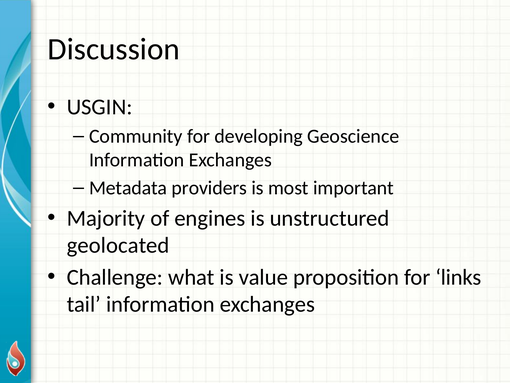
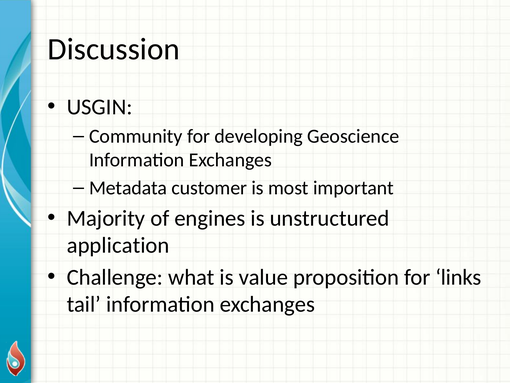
providers: providers -> customer
geolocated: geolocated -> application
